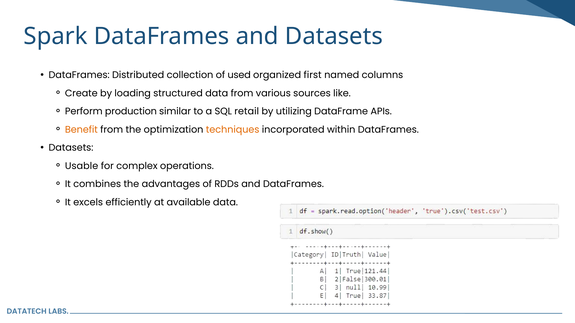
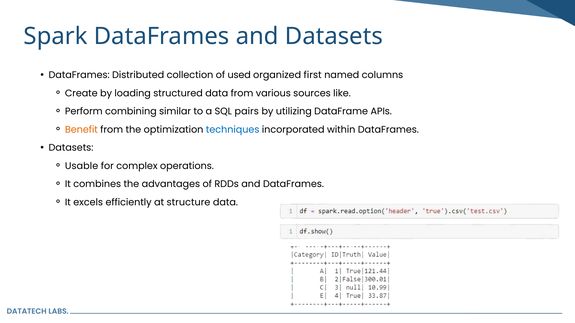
production: production -> combining
retail: retail -> pairs
techniques colour: orange -> blue
available: available -> structure
